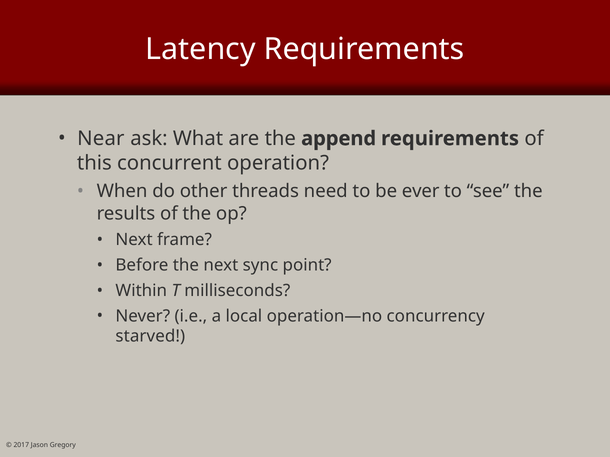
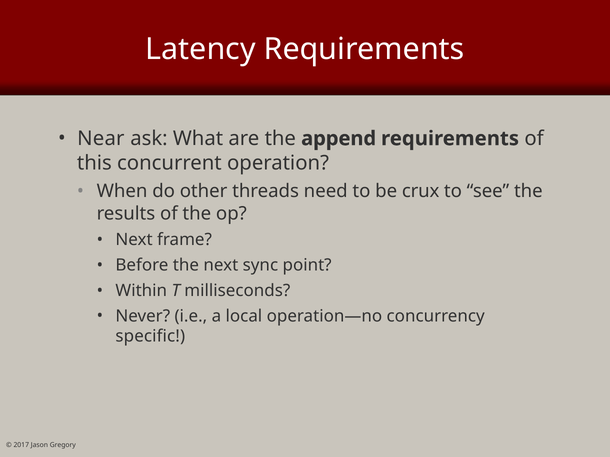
ever: ever -> crux
starved: starved -> specific
